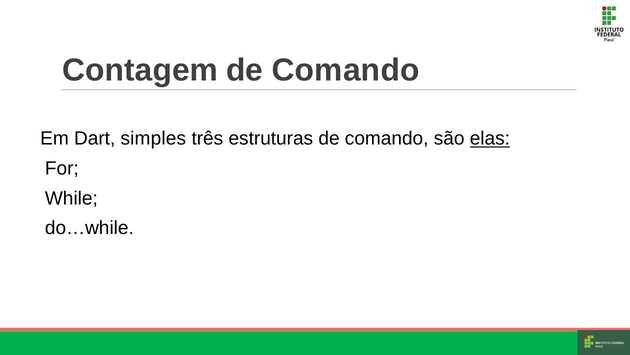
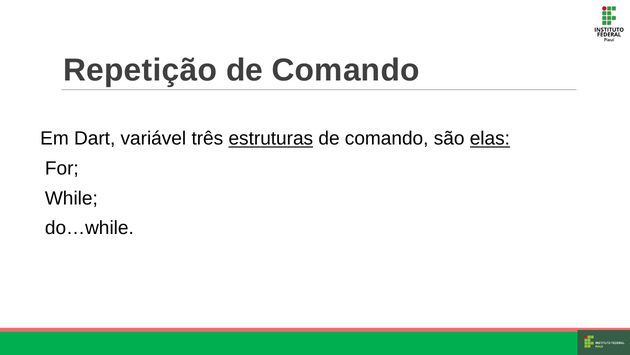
Contagem: Contagem -> Repetição
simples: simples -> variável
estruturas underline: none -> present
